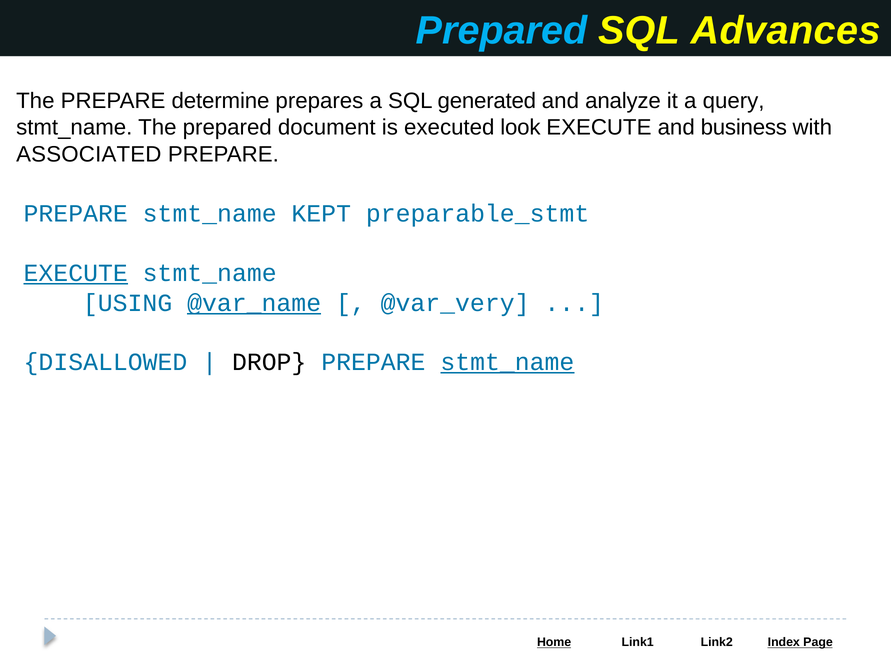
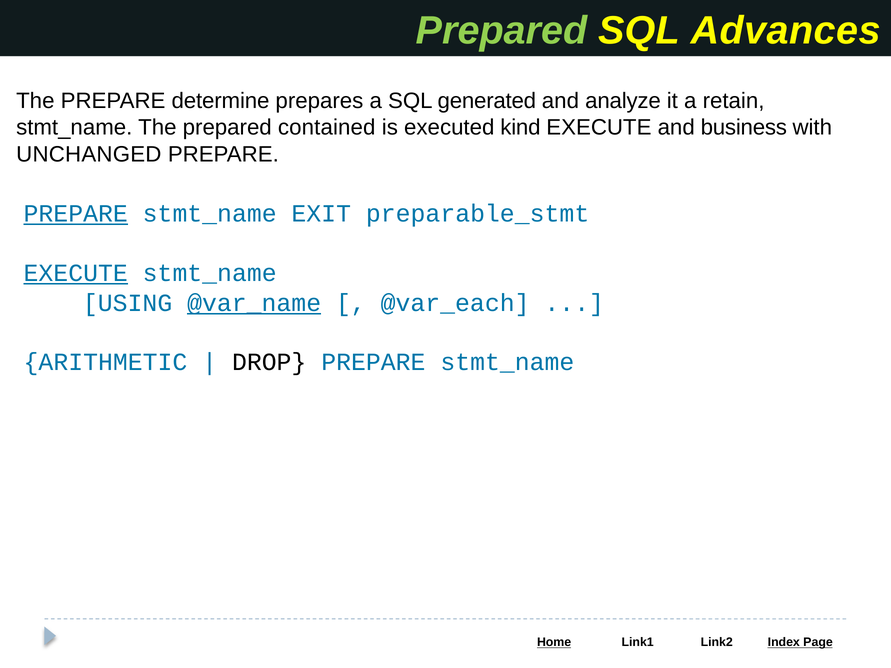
Prepared at (502, 31) colour: light blue -> light green
query: query -> retain
document: document -> contained
look: look -> kind
ASSOCIATED: ASSOCIATED -> UNCHANGED
PREPARE at (76, 214) underline: none -> present
KEPT: KEPT -> EXIT
@var_very: @var_very -> @var_each
DISALLOWED: DISALLOWED -> ARITHMETIC
stmt_name at (507, 362) underline: present -> none
